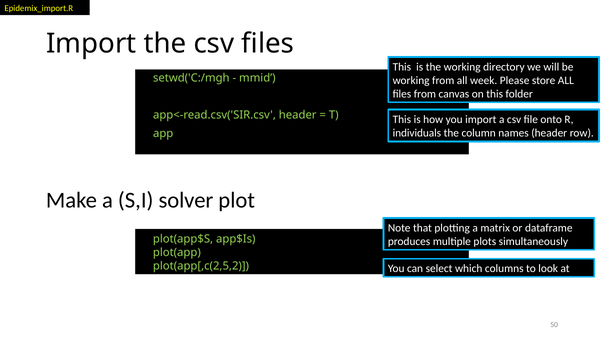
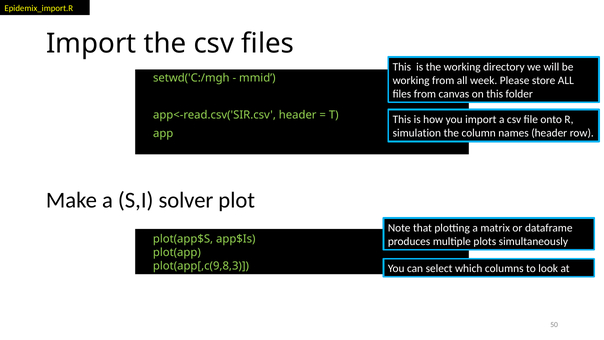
individuals: individuals -> simulation
plot(app[,c(2,5,2: plot(app[,c(2,5,2 -> plot(app[,c(9,8,3
